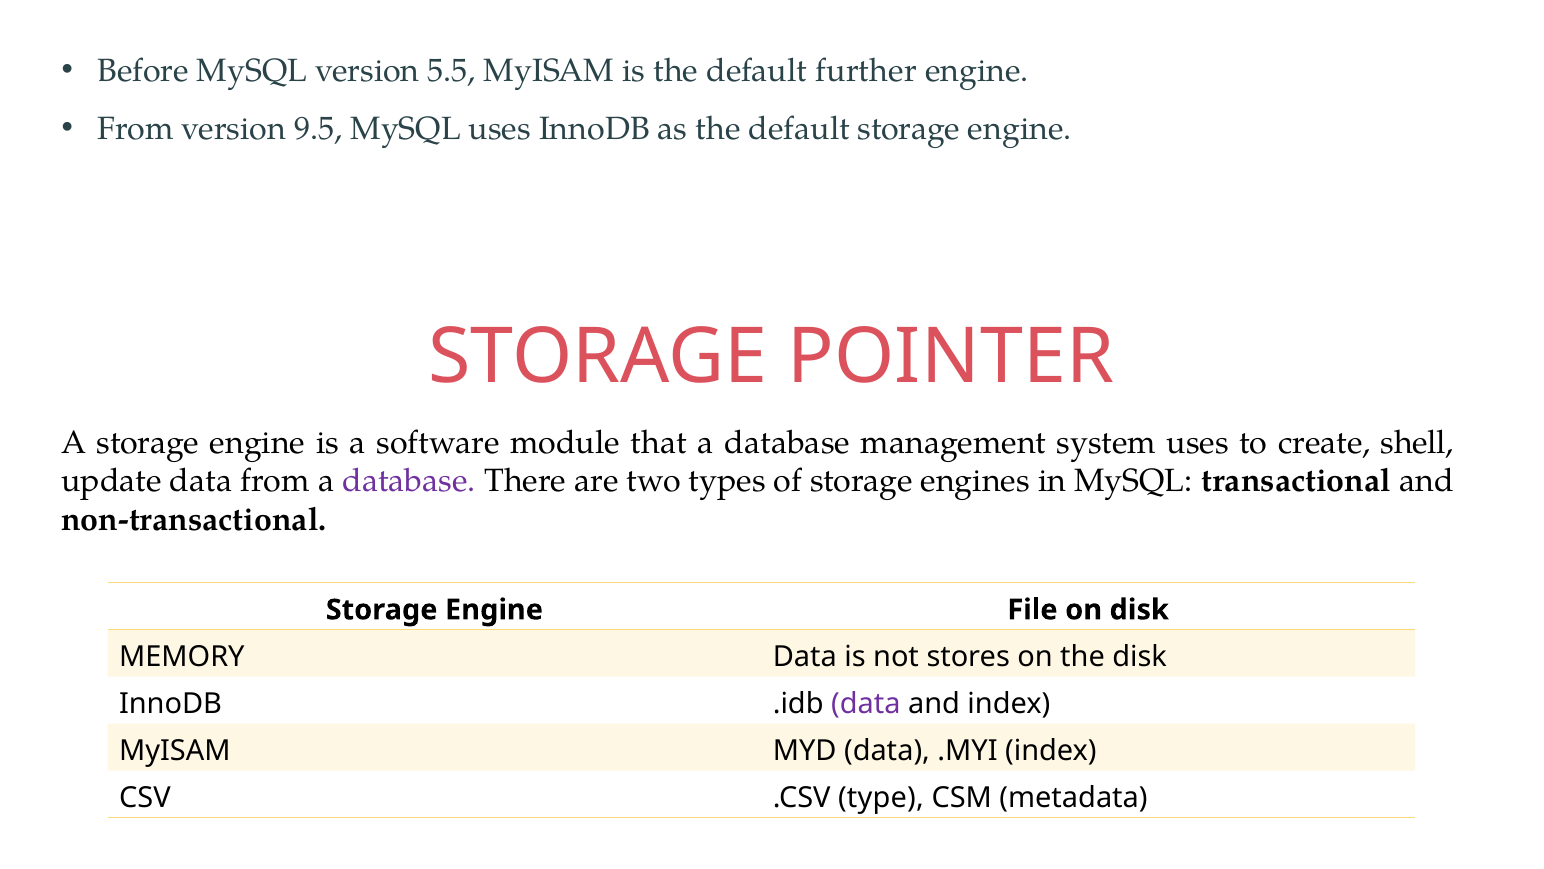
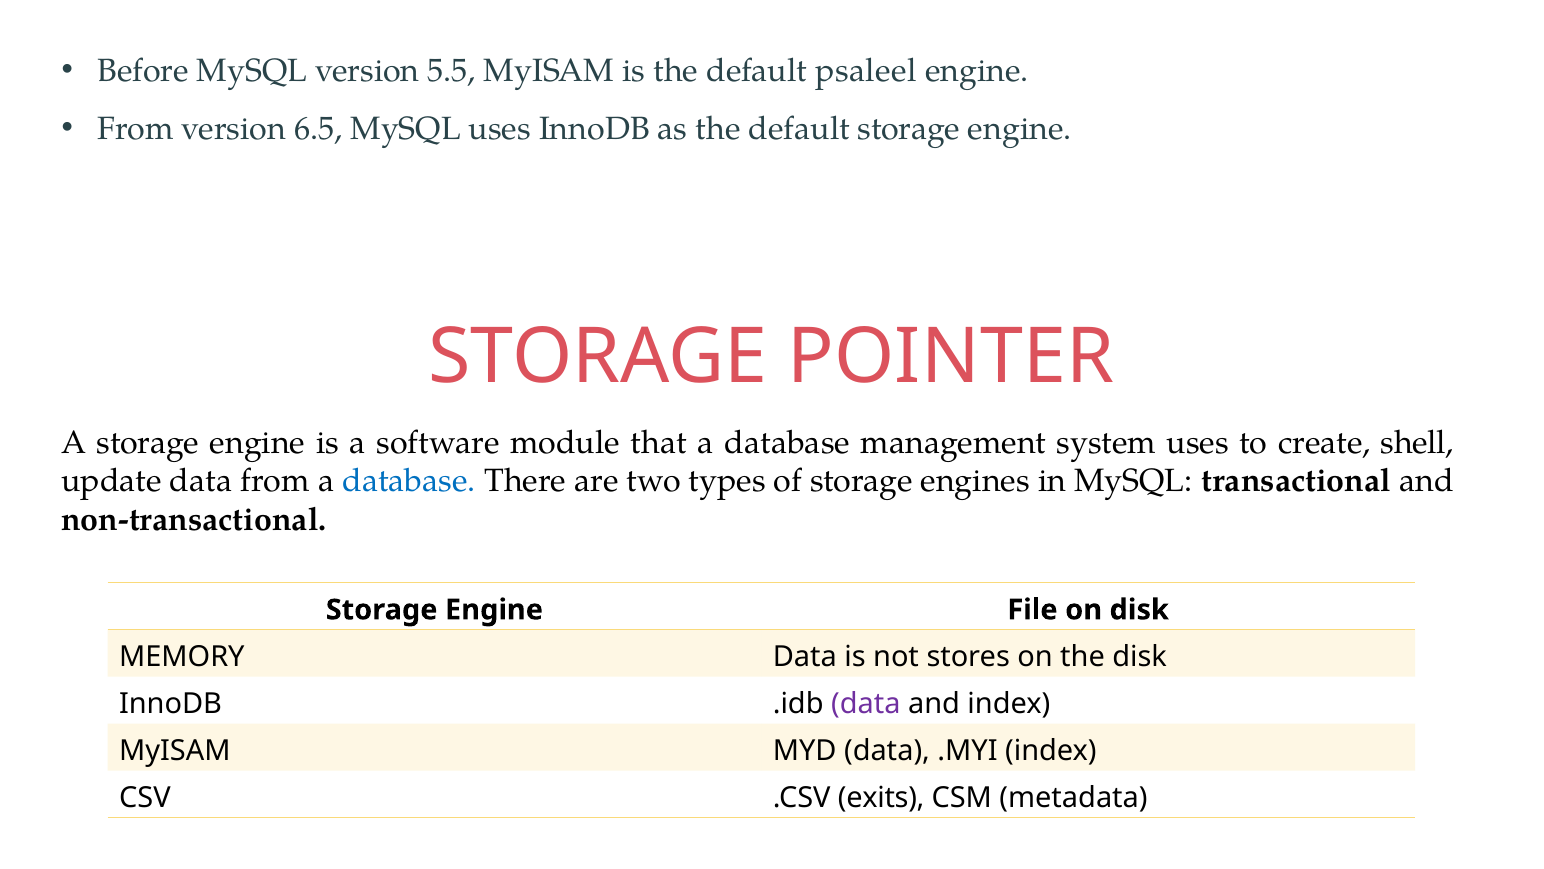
further: further -> psaleel
9.5: 9.5 -> 6.5
database at (409, 481) colour: purple -> blue
type: type -> exits
